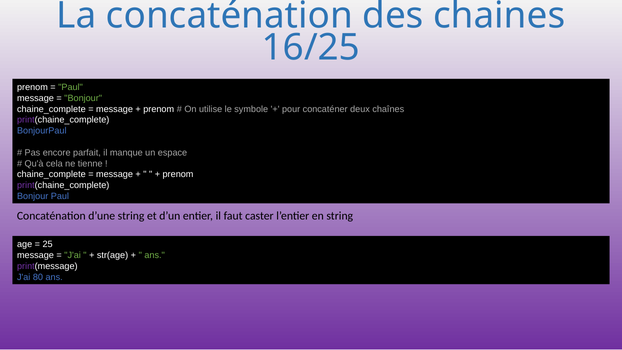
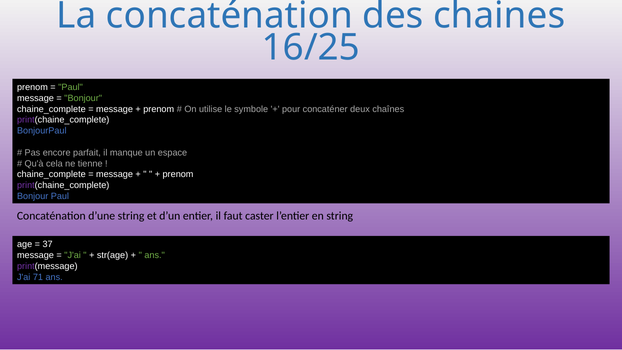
25: 25 -> 37
80: 80 -> 71
